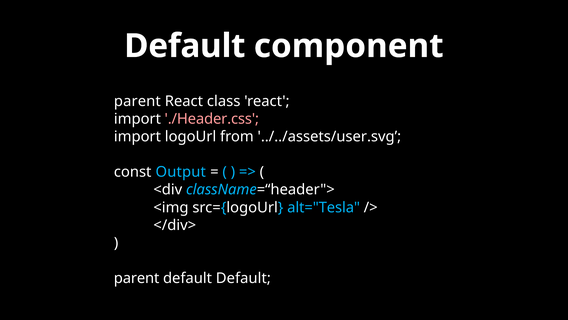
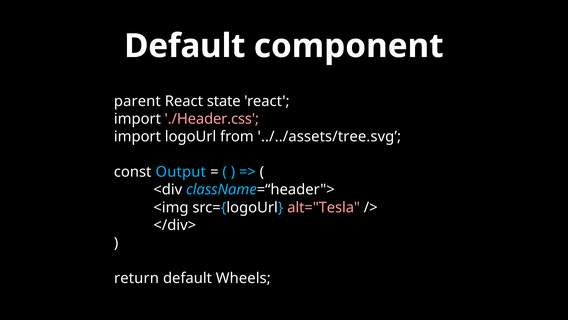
class: class -> state
../../assets/user.svg: ../../assets/user.svg -> ../../assets/tree.svg
alt="Tesla colour: light blue -> pink
parent at (137, 278): parent -> return
default Default: Default -> Wheels
